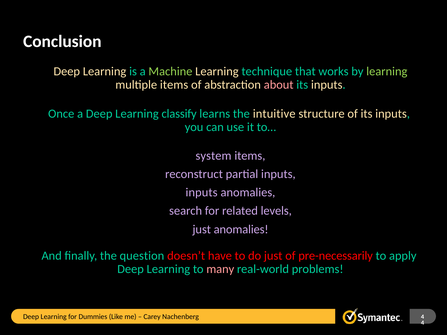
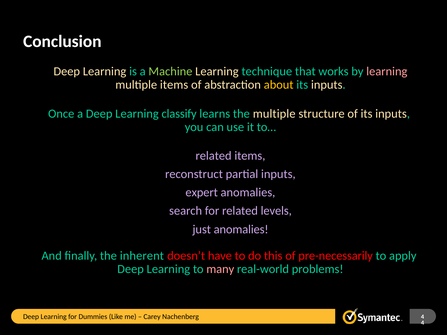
learning at (387, 71) colour: light green -> pink
about colour: pink -> yellow
the intuitive: intuitive -> multiple
system at (214, 156): system -> related
inputs at (202, 193): inputs -> expert
question: question -> inherent
do just: just -> this
